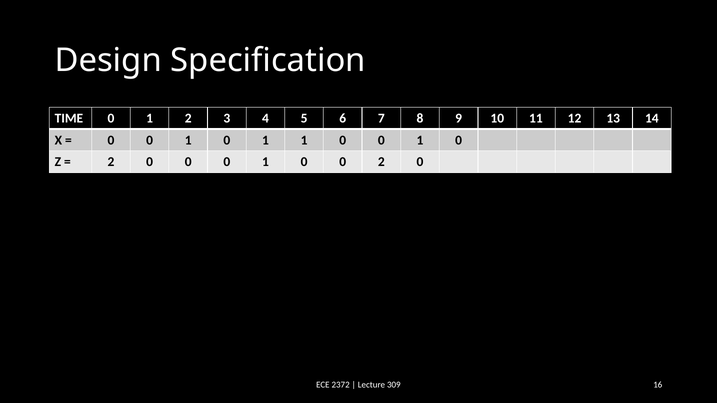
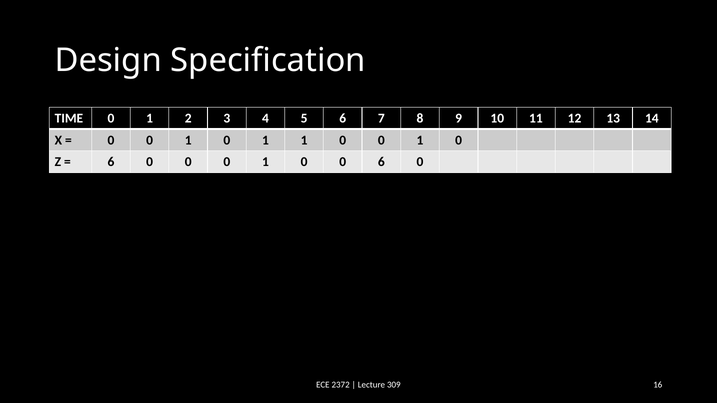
2 at (111, 162): 2 -> 6
0 2: 2 -> 6
